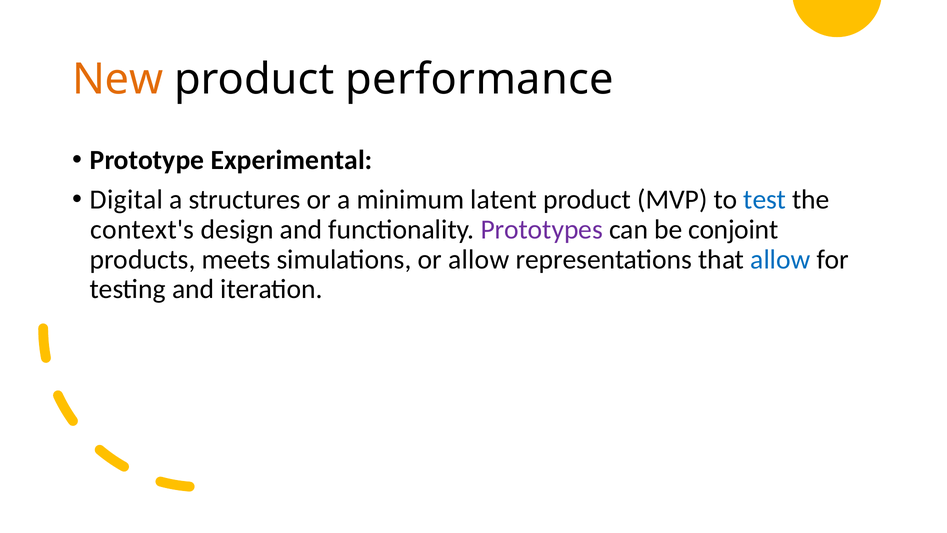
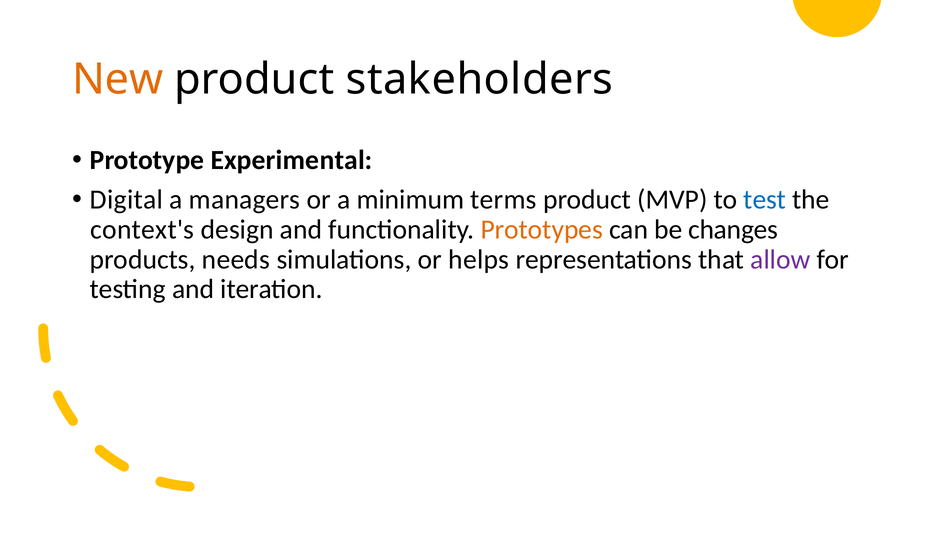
performance: performance -> stakeholders
structures: structures -> managers
latent: latent -> terms
Prototypes colour: purple -> orange
conjoint: conjoint -> changes
meets: meets -> needs
or allow: allow -> helps
allow at (780, 259) colour: blue -> purple
